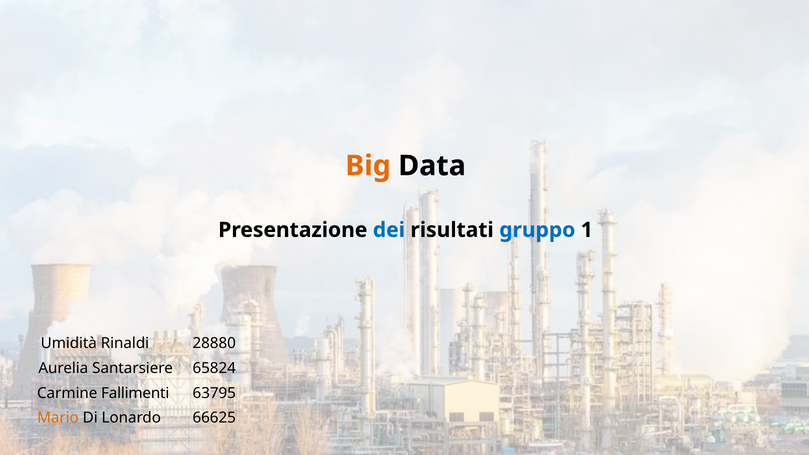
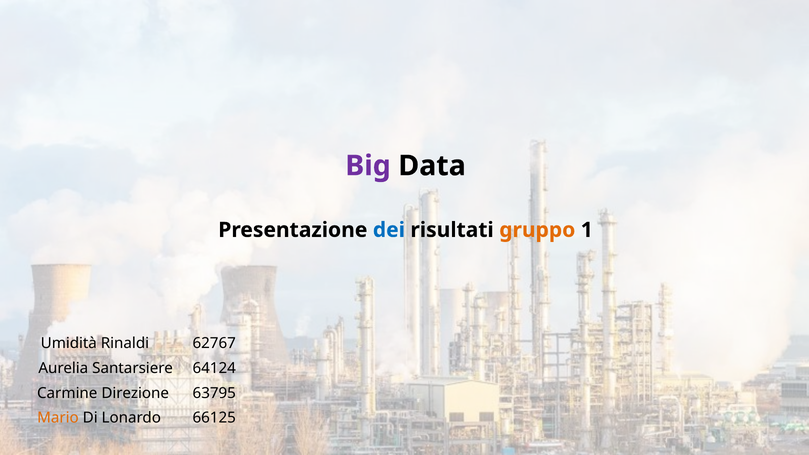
Big colour: orange -> purple
gruppo colour: blue -> orange
28880: 28880 -> 62767
65824: 65824 -> 64124
Fallimenti: Fallimenti -> Direzione
66625: 66625 -> 66125
